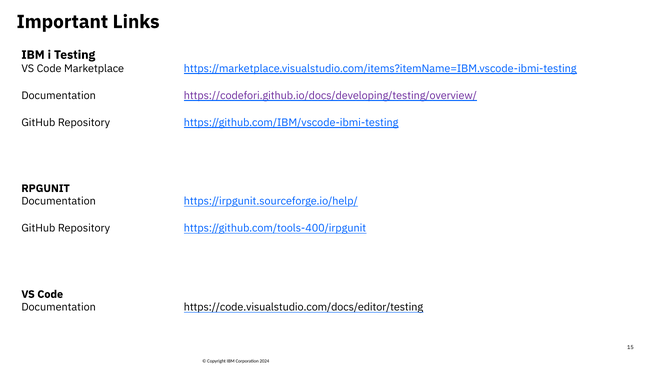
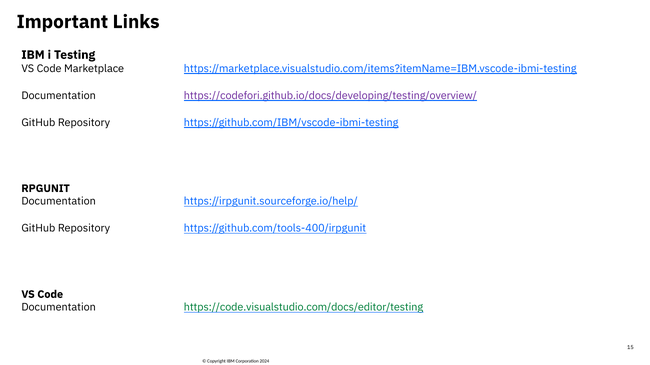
https://code.visualstudio.com/docs/editor/testing colour: black -> green
